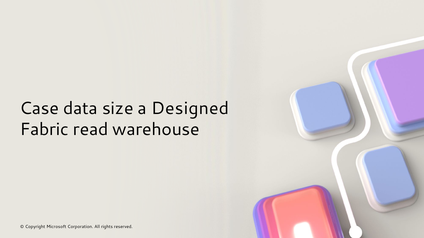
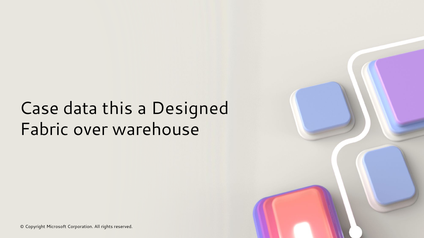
size: size -> this
read: read -> over
